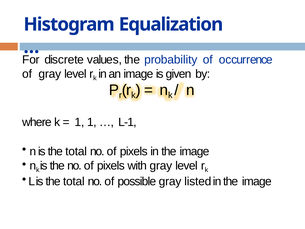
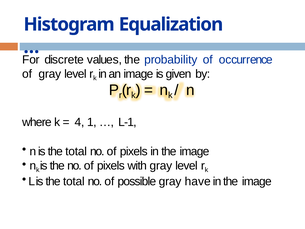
1 at (79, 122): 1 -> 4
listed: listed -> have
